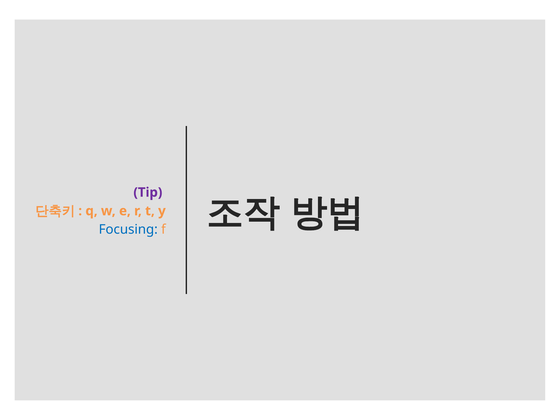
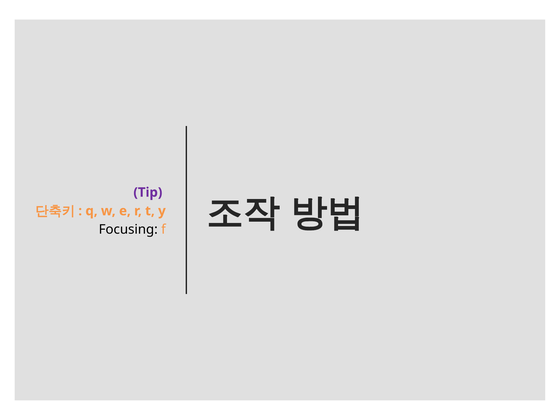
Focusing colour: blue -> black
